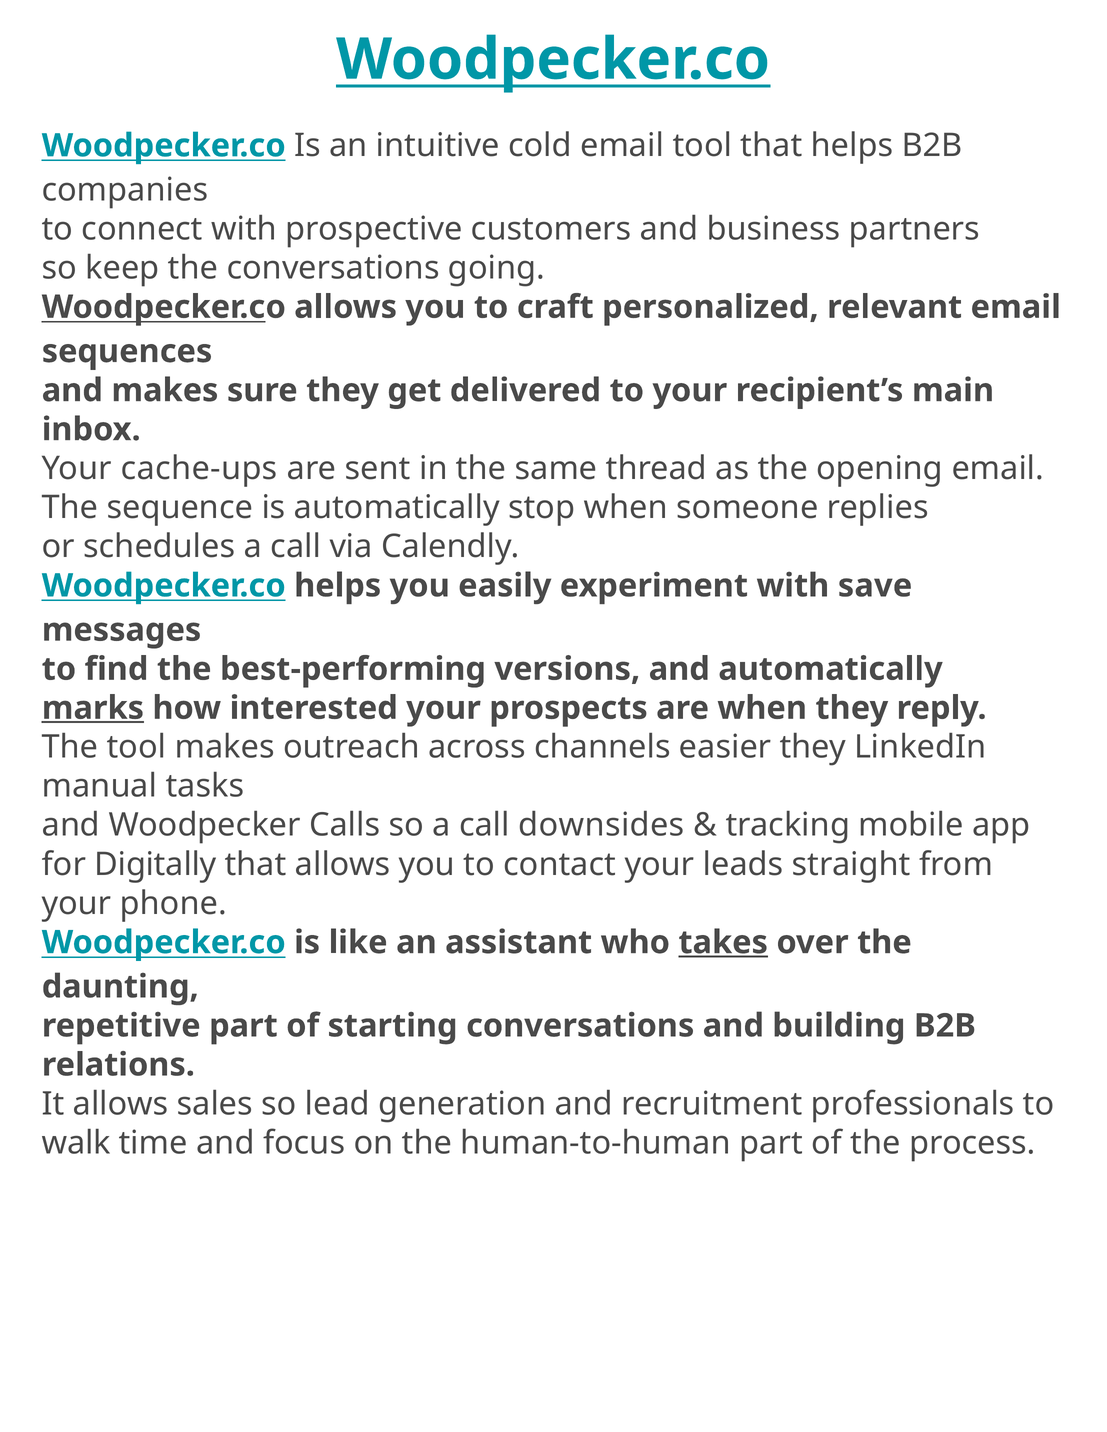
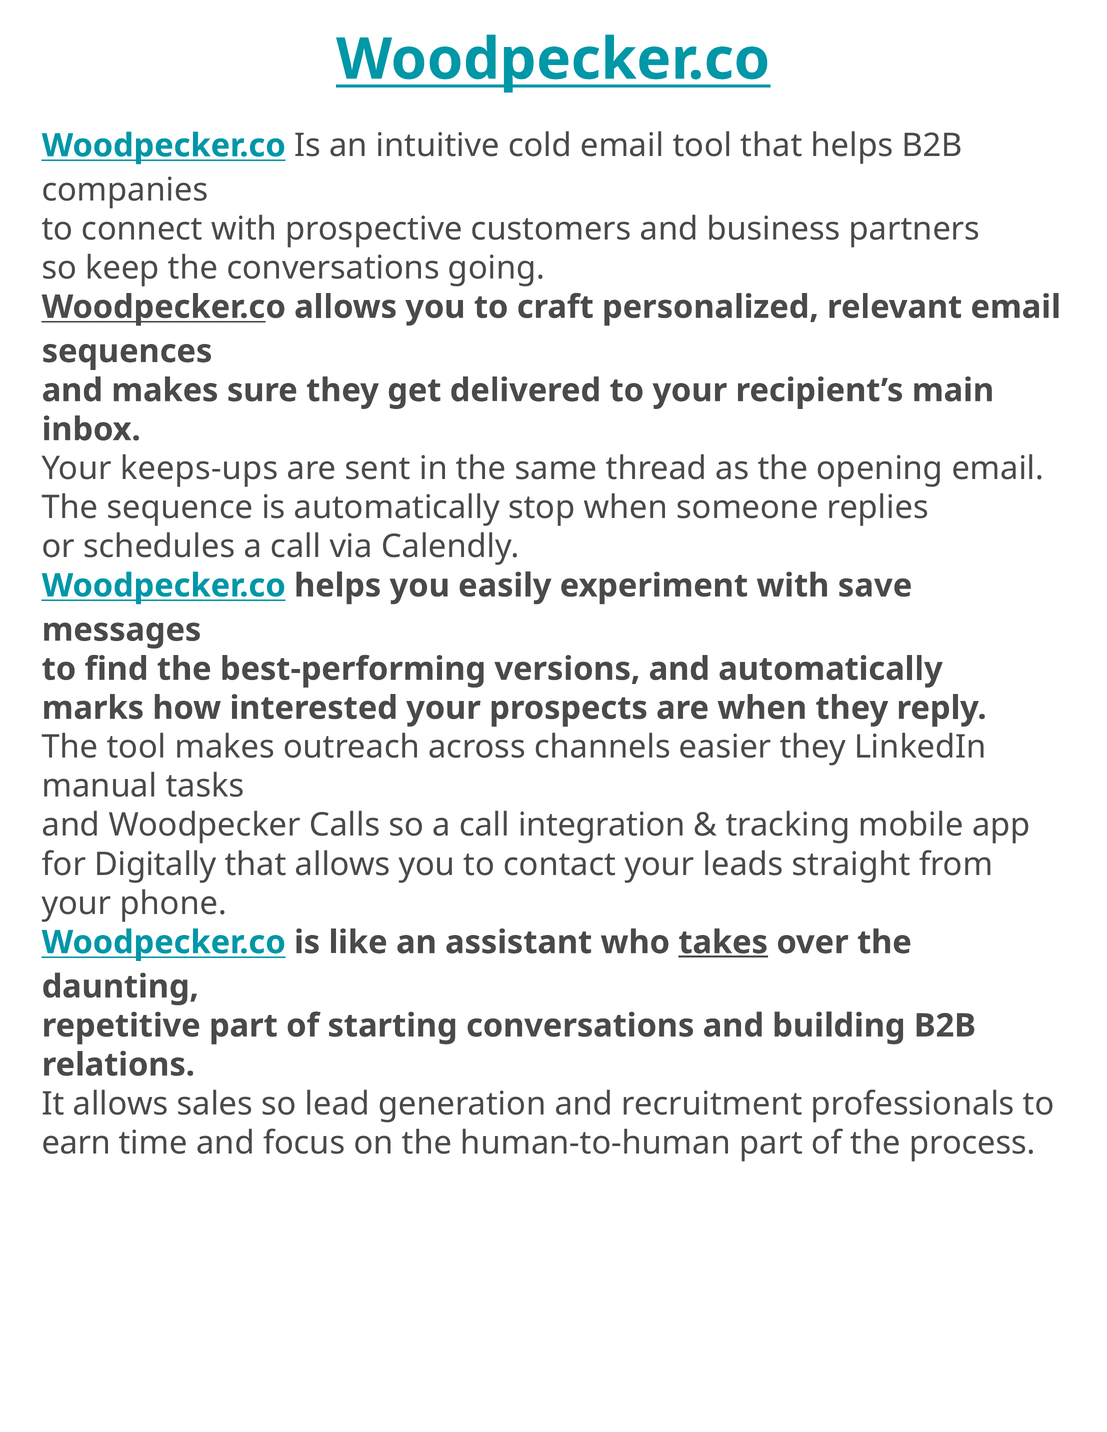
cache-ups: cache-ups -> keeps-ups
marks underline: present -> none
downsides: downsides -> integration
walk: walk -> earn
